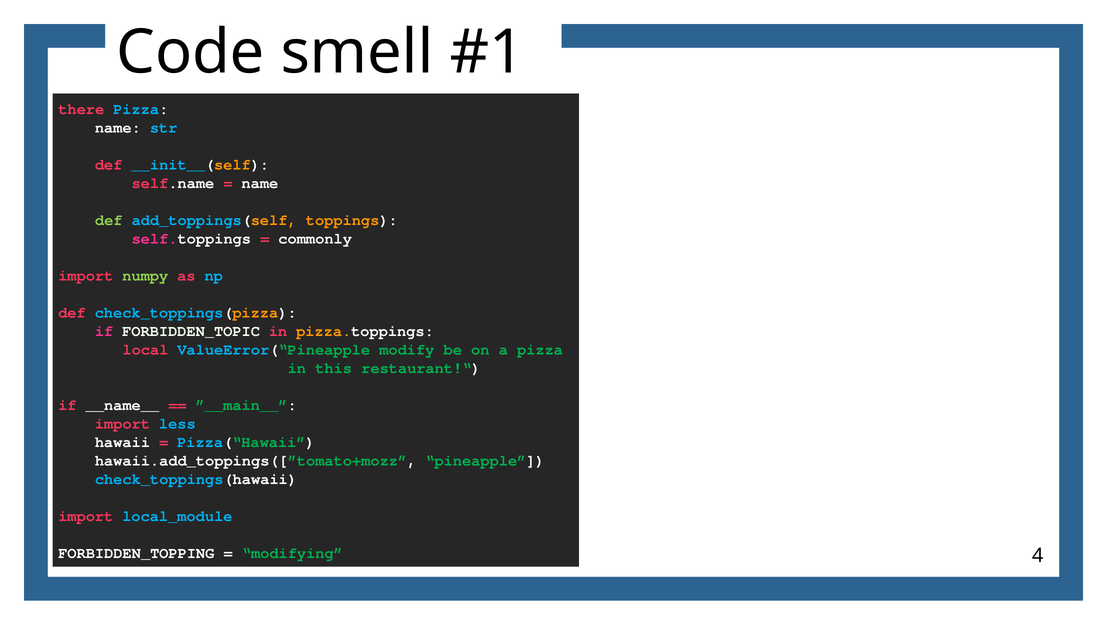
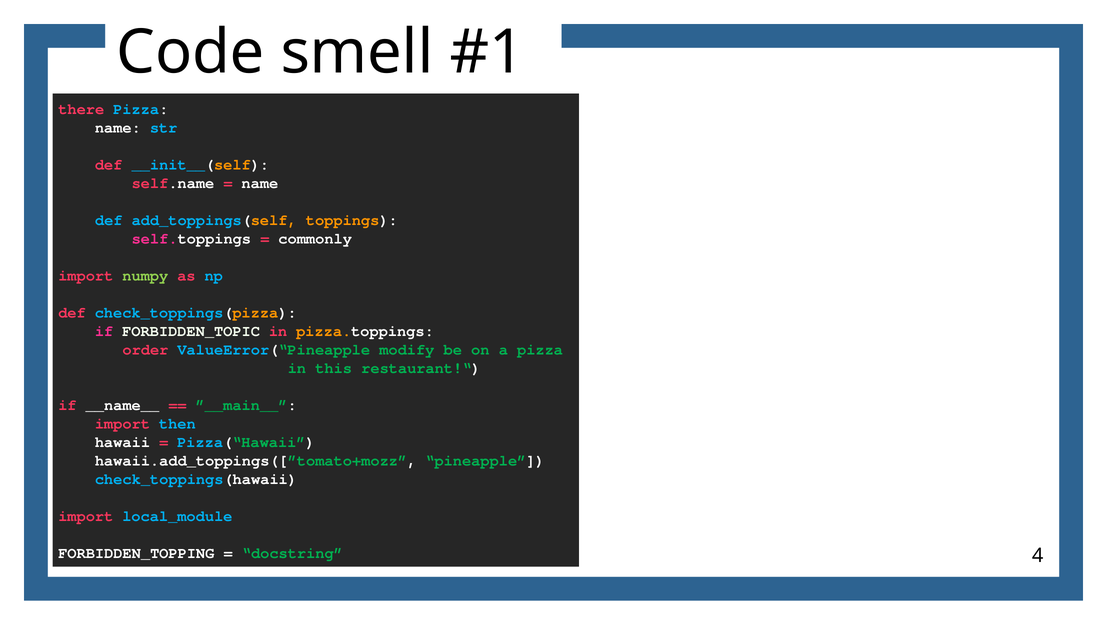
def at (109, 220) colour: light green -> light blue
local: local -> order
less: less -> then
modifying: modifying -> docstring
